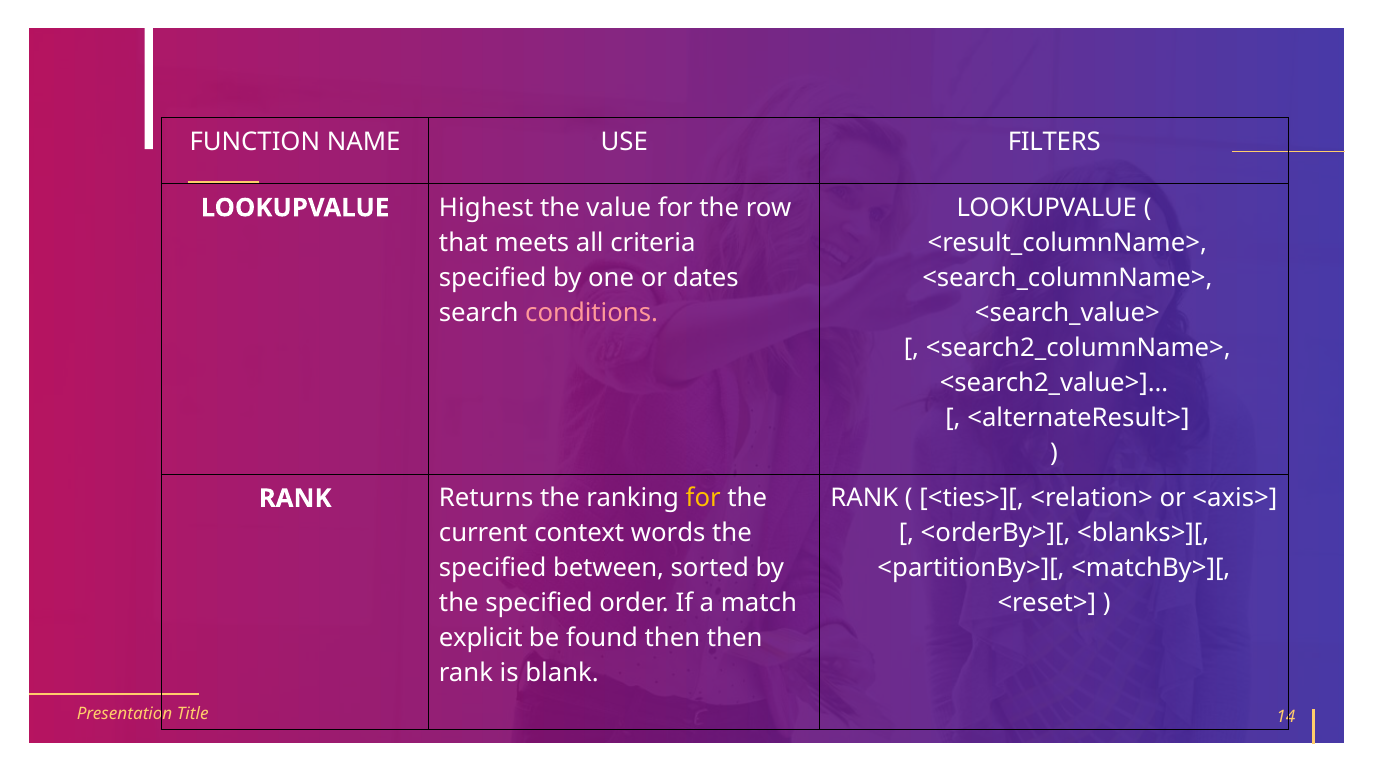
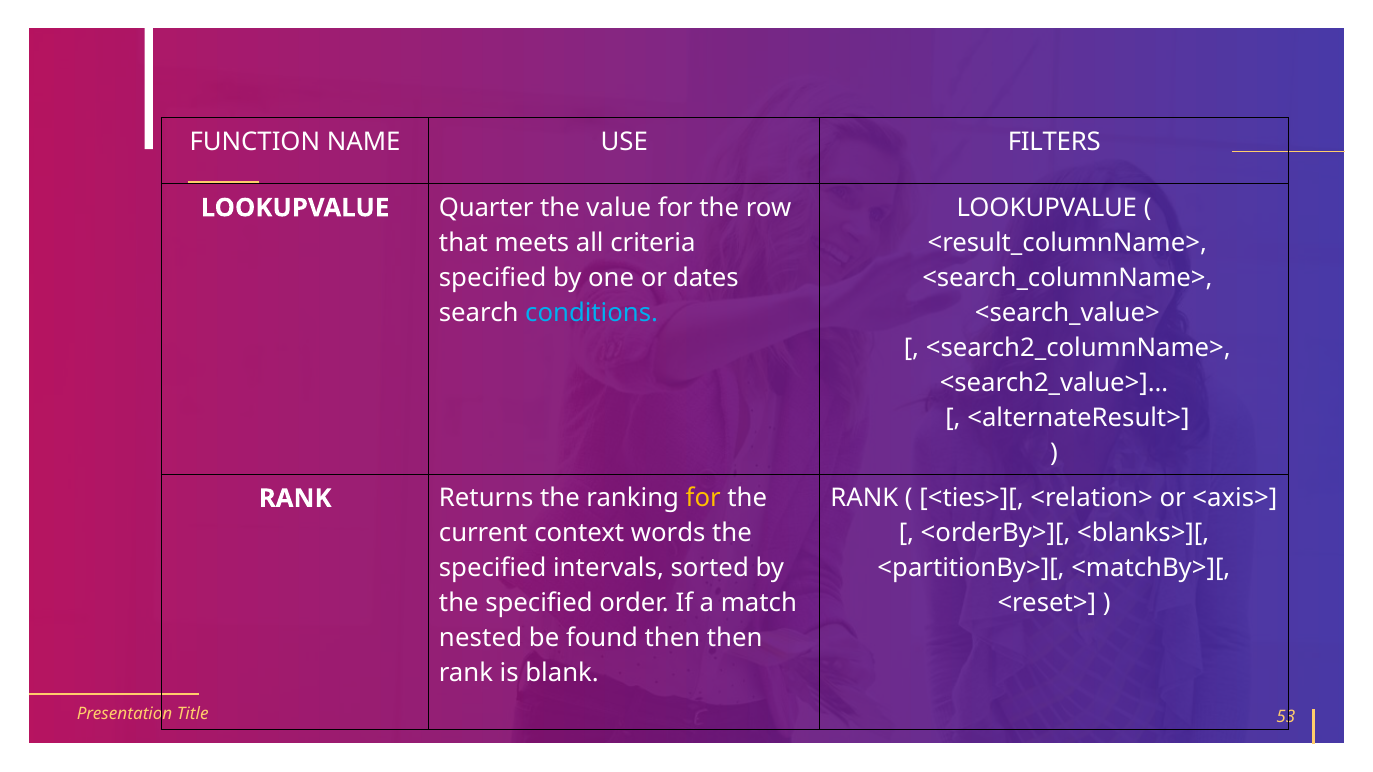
Highest: Highest -> Quarter
conditions colour: pink -> light blue
between: between -> intervals
explicit: explicit -> nested
14: 14 -> 53
